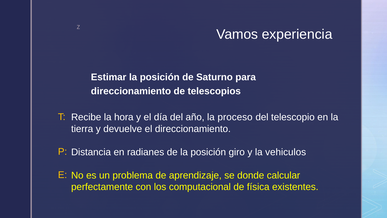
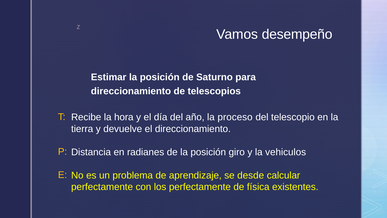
experiencia: experiencia -> desempeño
donde: donde -> desde
los computacional: computacional -> perfectamente
